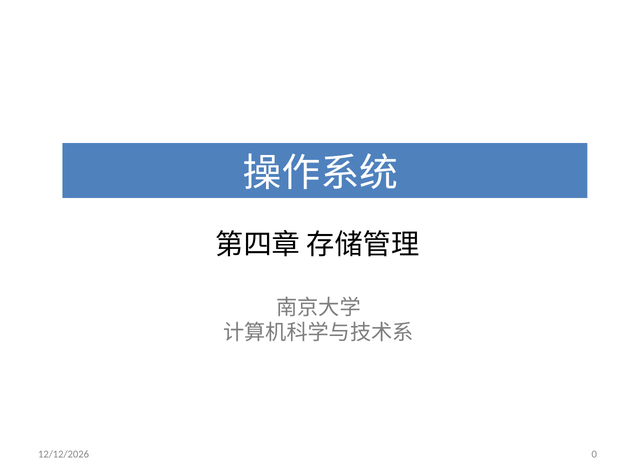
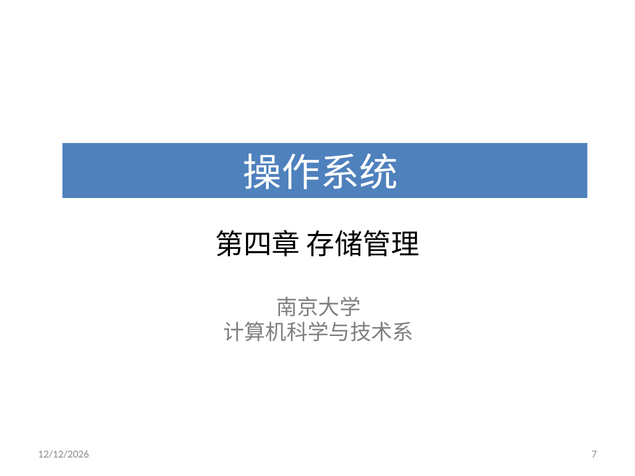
0: 0 -> 7
